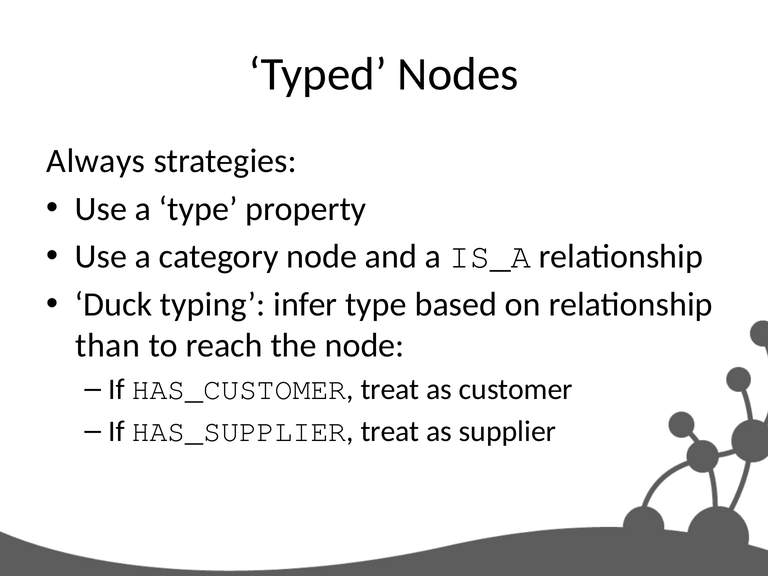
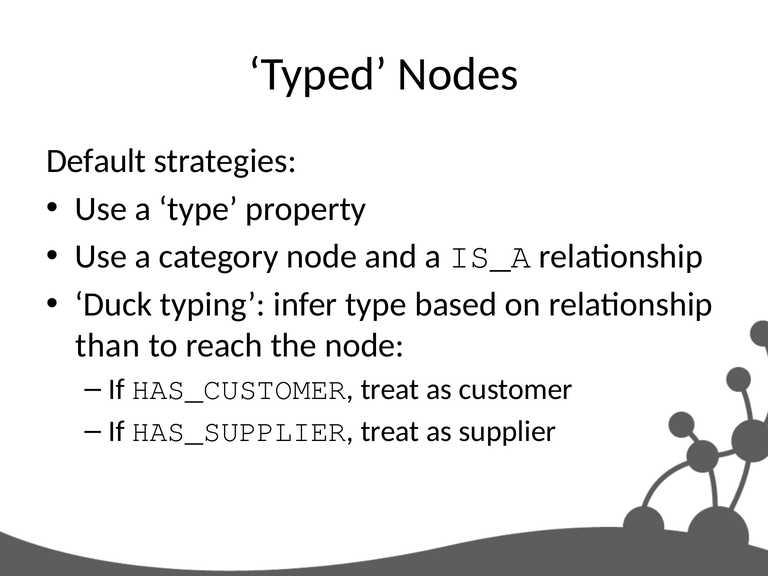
Always: Always -> Default
